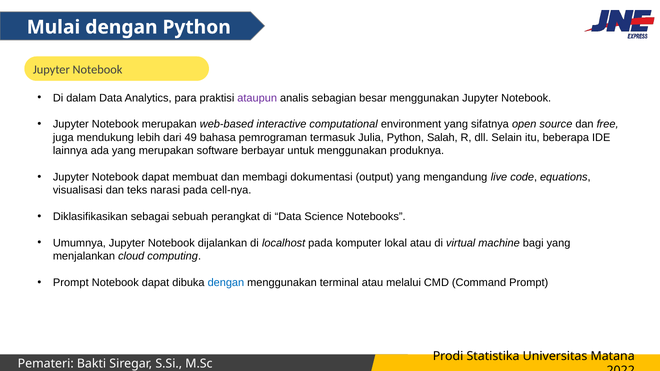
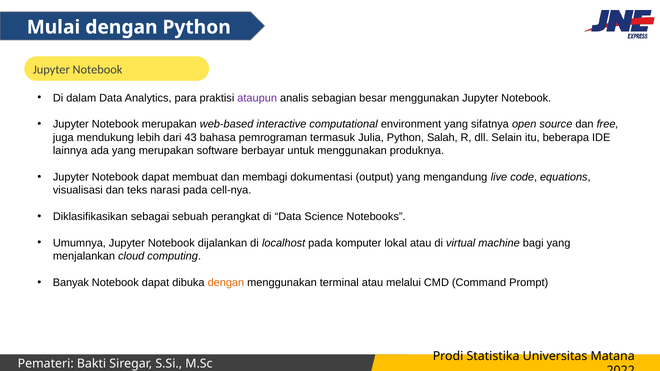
49: 49 -> 43
Prompt at (71, 283): Prompt -> Banyak
dengan at (226, 283) colour: blue -> orange
